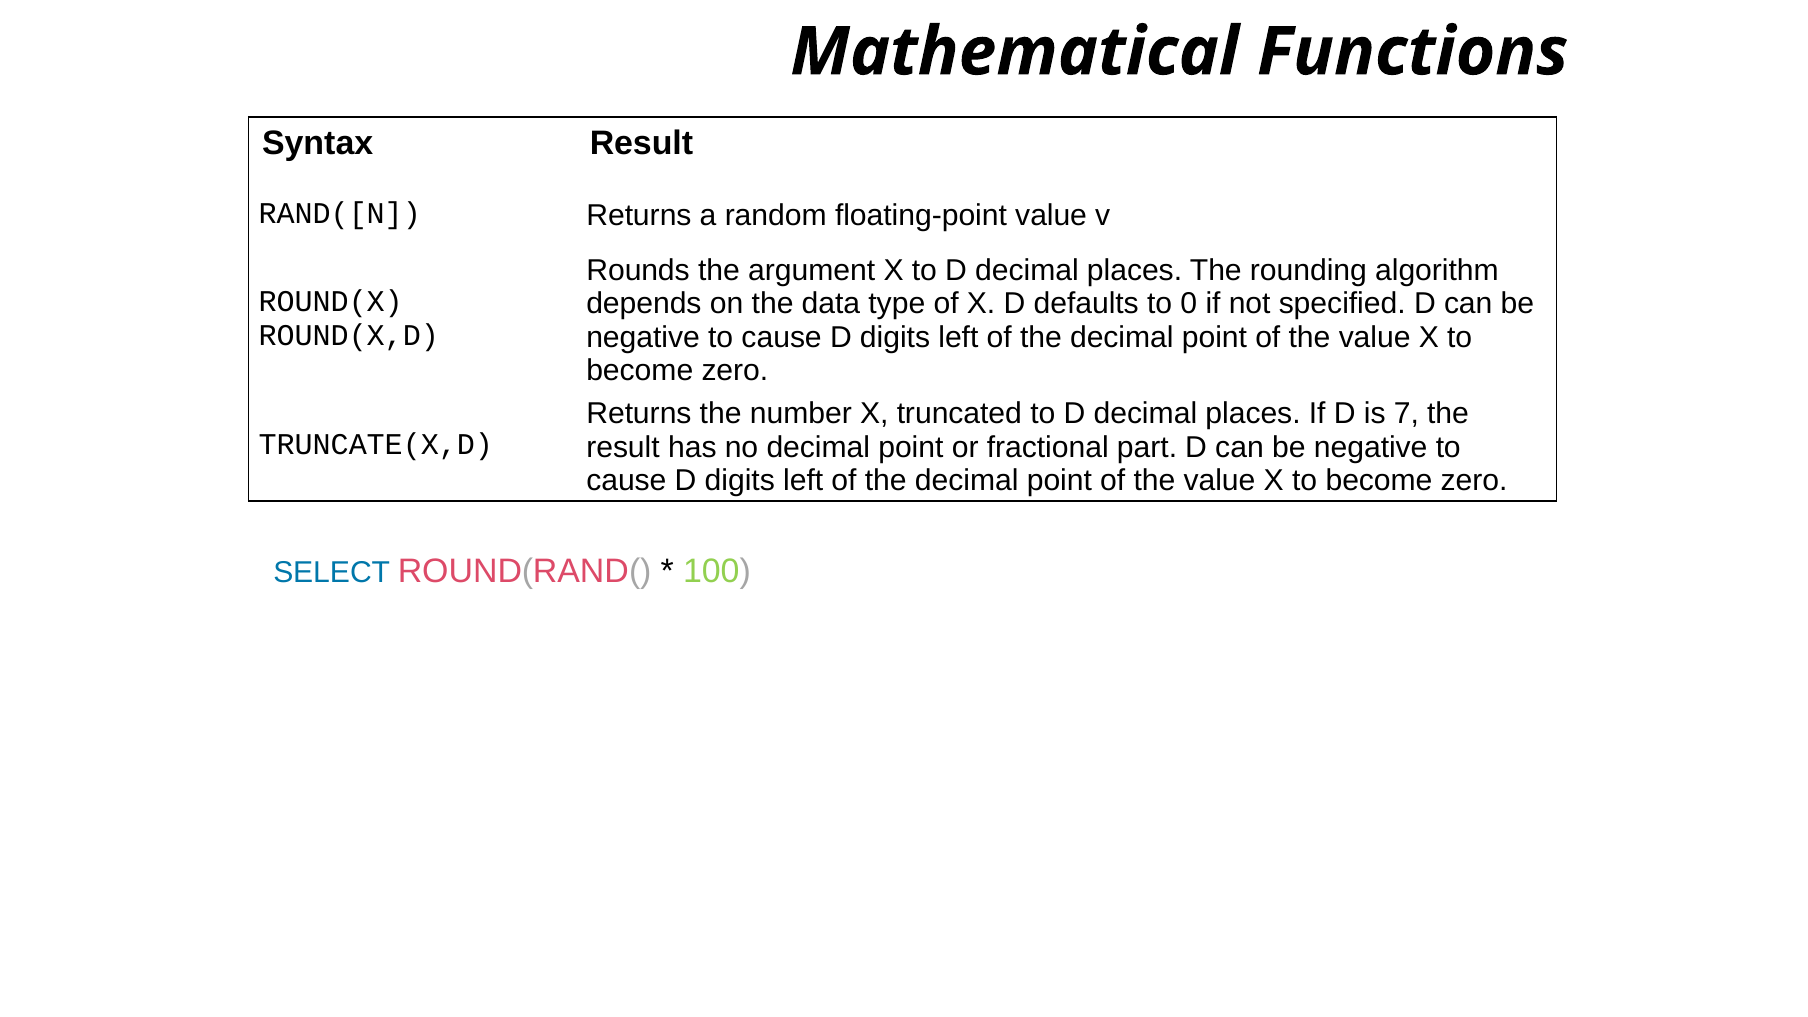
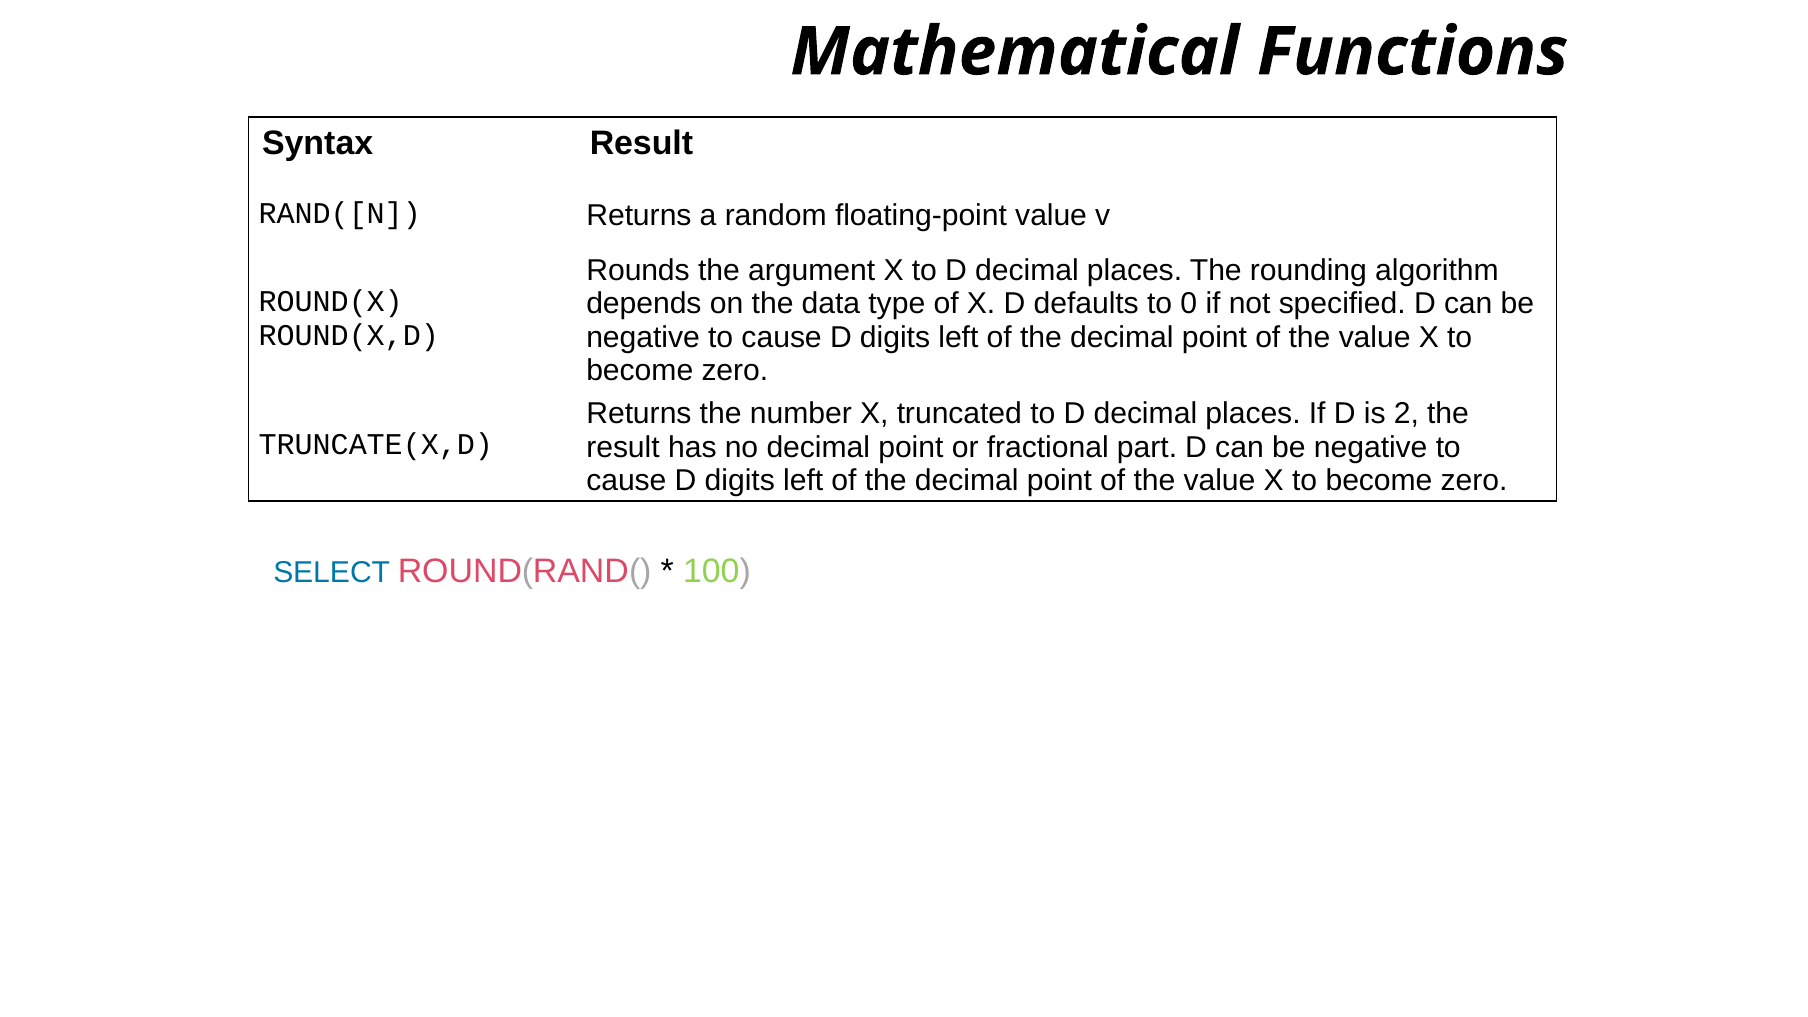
7: 7 -> 2
